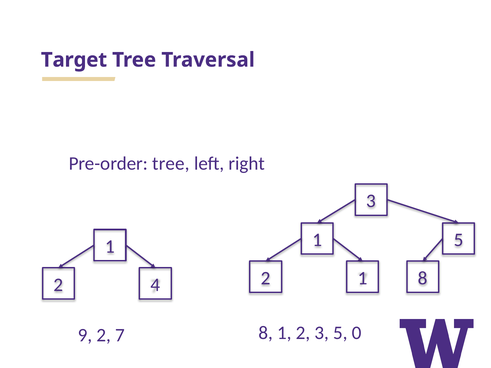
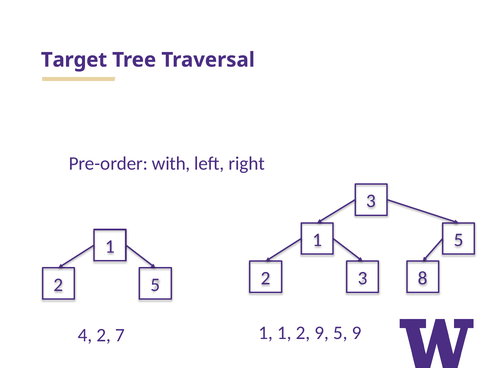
Pre-order tree: tree -> with
2 1: 1 -> 3
2 4: 4 -> 5
9: 9 -> 4
7 8: 8 -> 1
2 3: 3 -> 9
5 0: 0 -> 9
